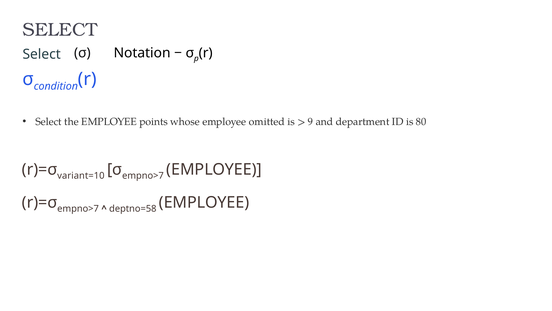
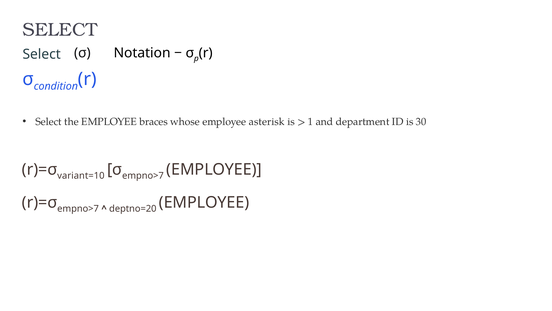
points: points -> braces
omitted: omitted -> asterisk
9: 9 -> 1
80: 80 -> 30
deptno=58: deptno=58 -> deptno=20
